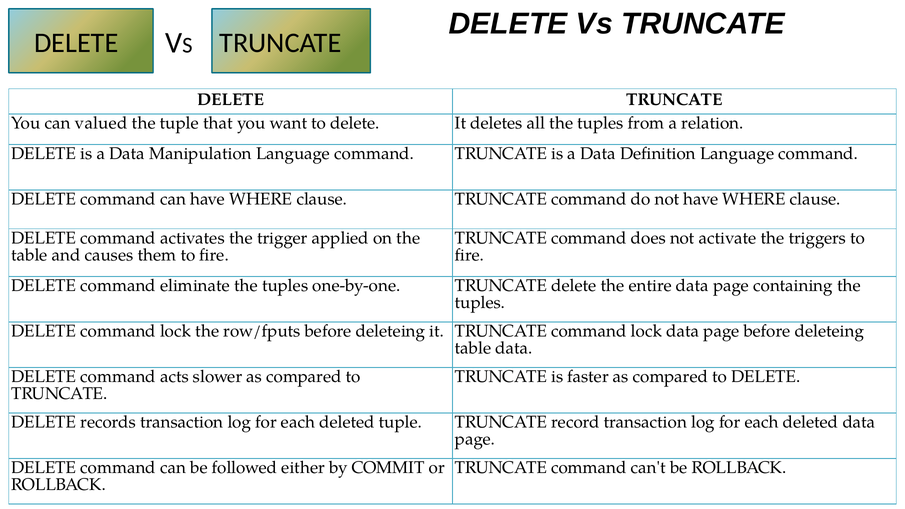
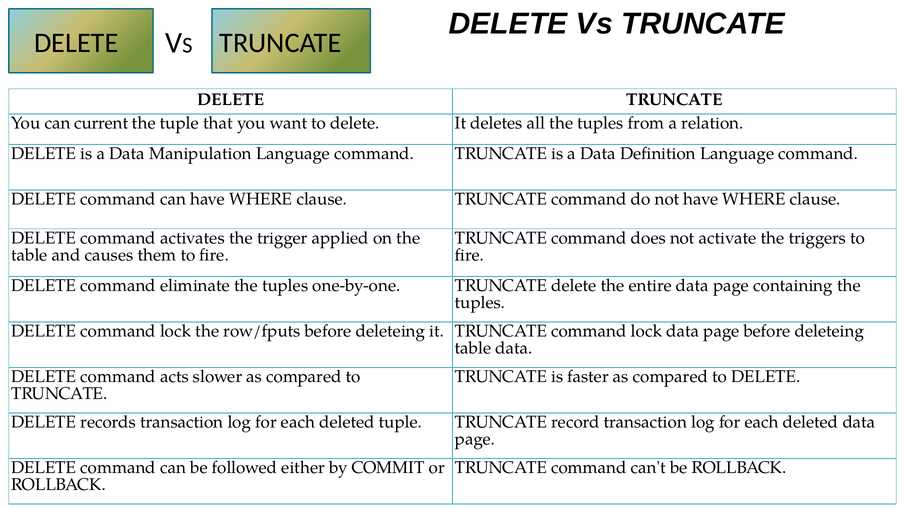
valued: valued -> current
